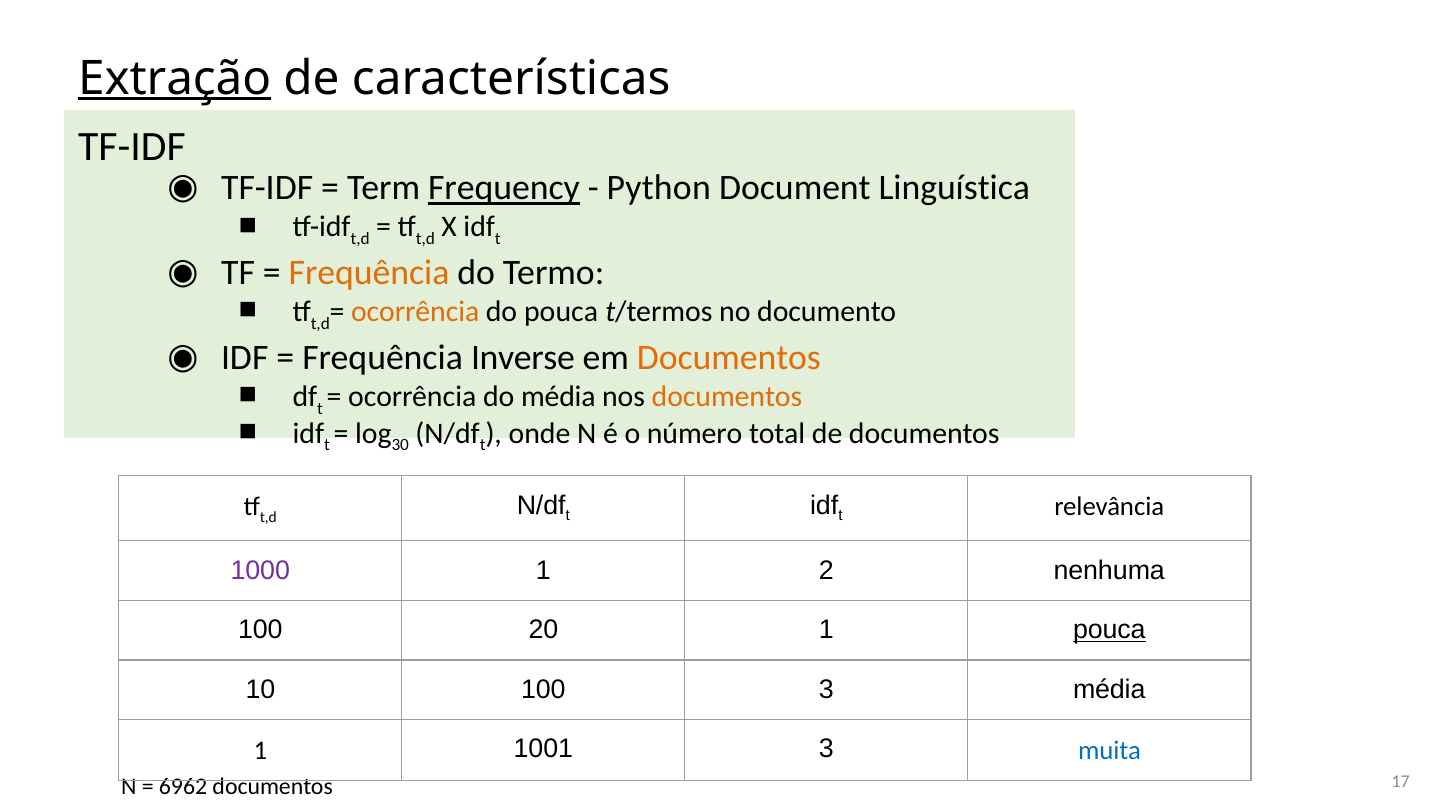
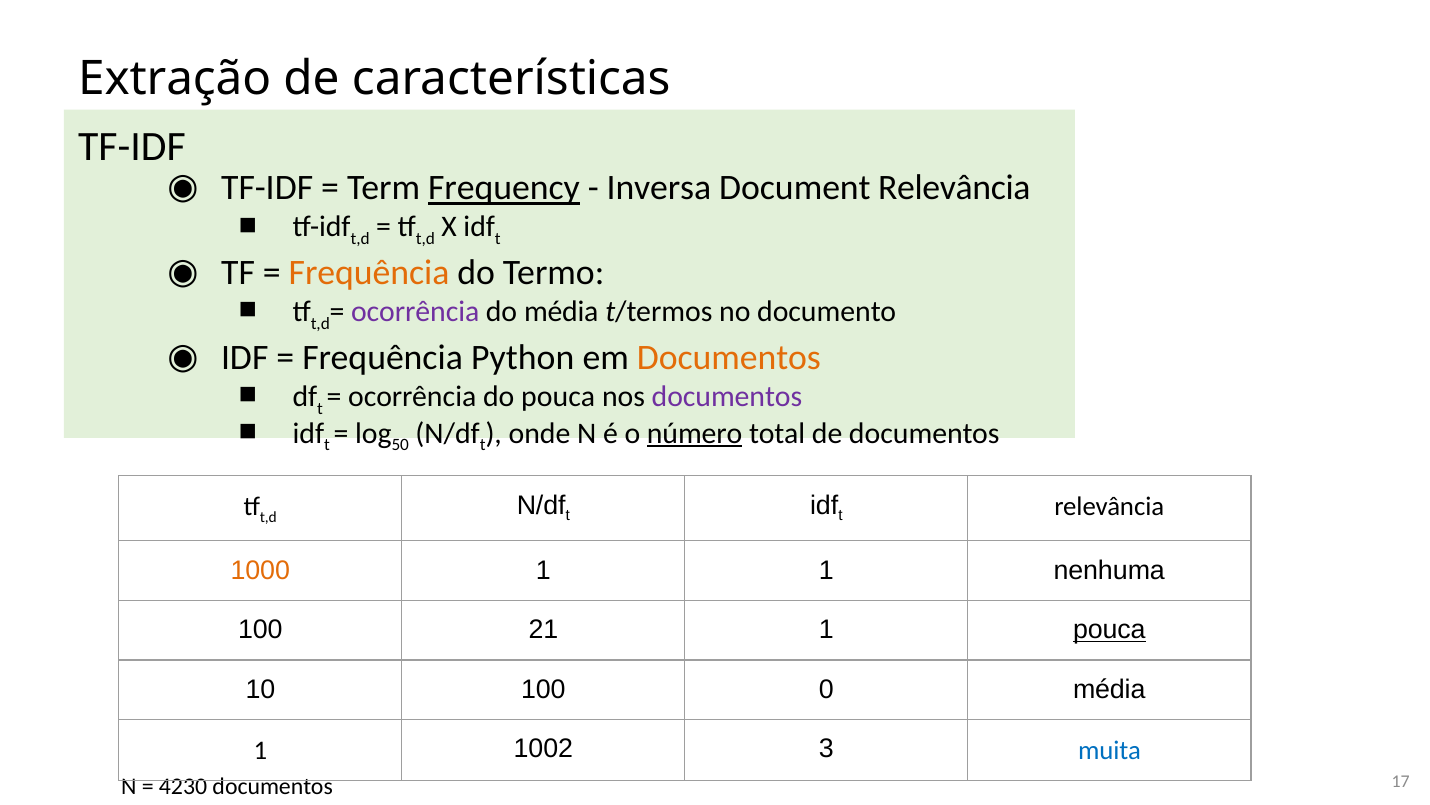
Extração underline: present -> none
Python: Python -> Inversa
Document Linguística: Linguística -> Relevância
ocorrência at (415, 312) colour: orange -> purple
do pouca: pouca -> média
Inverse: Inverse -> Python
do média: média -> pouca
documentos at (727, 396) colour: orange -> purple
30: 30 -> 50
número underline: none -> present
1000 colour: purple -> orange
1 2: 2 -> 1
20: 20 -> 21
100 3: 3 -> 0
1001: 1001 -> 1002
6962: 6962 -> 4230
